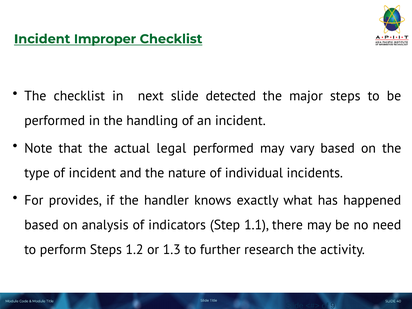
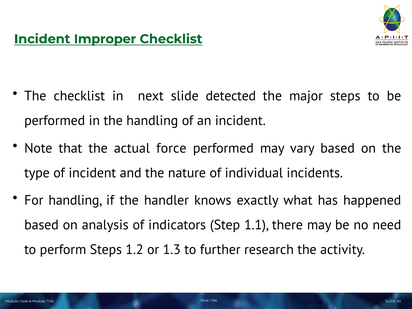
legal: legal -> force
For provides: provides -> handling
